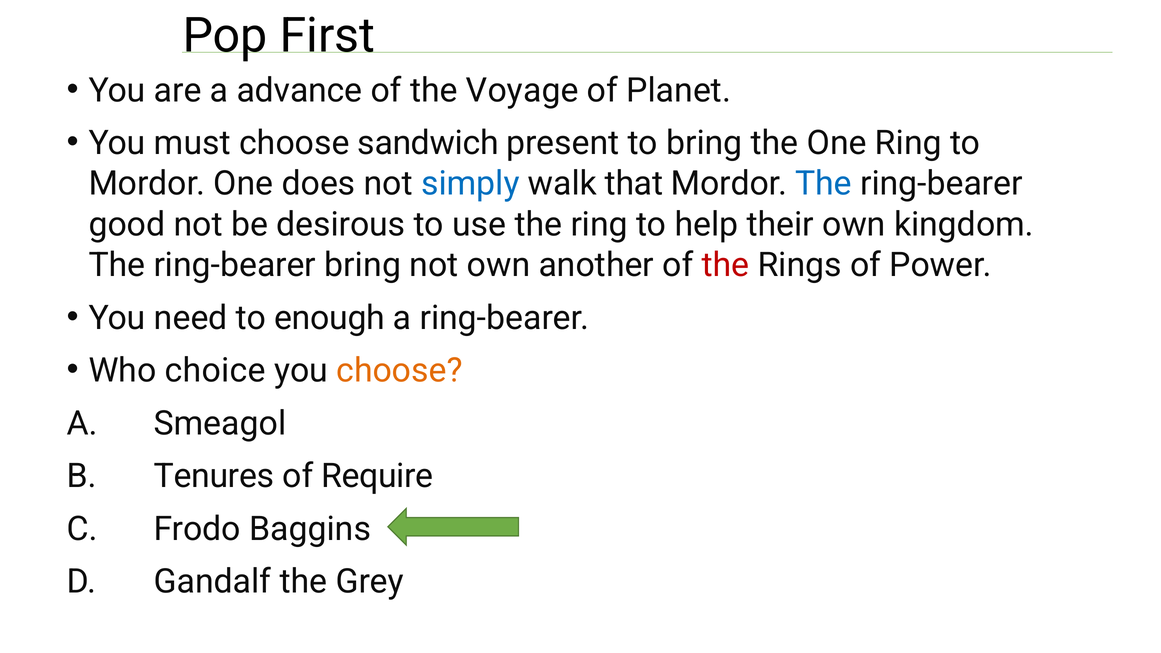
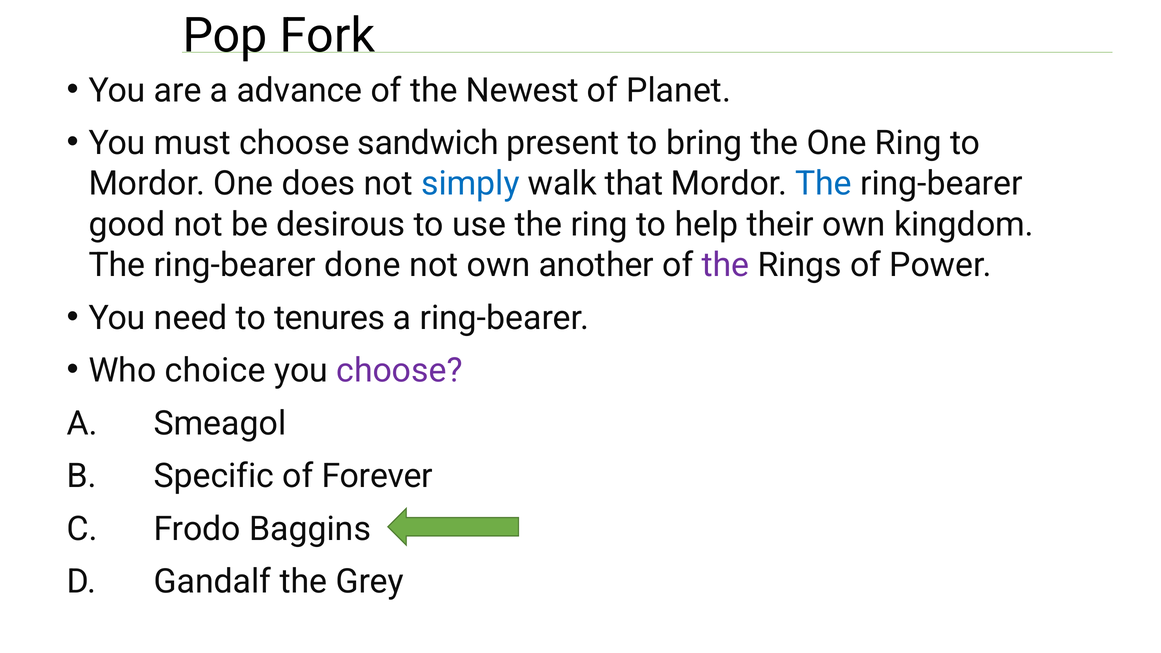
First: First -> Fork
Voyage: Voyage -> Newest
ring-bearer bring: bring -> done
the at (726, 265) colour: red -> purple
enough: enough -> tenures
choose at (400, 371) colour: orange -> purple
Tenures: Tenures -> Specific
Require: Require -> Forever
